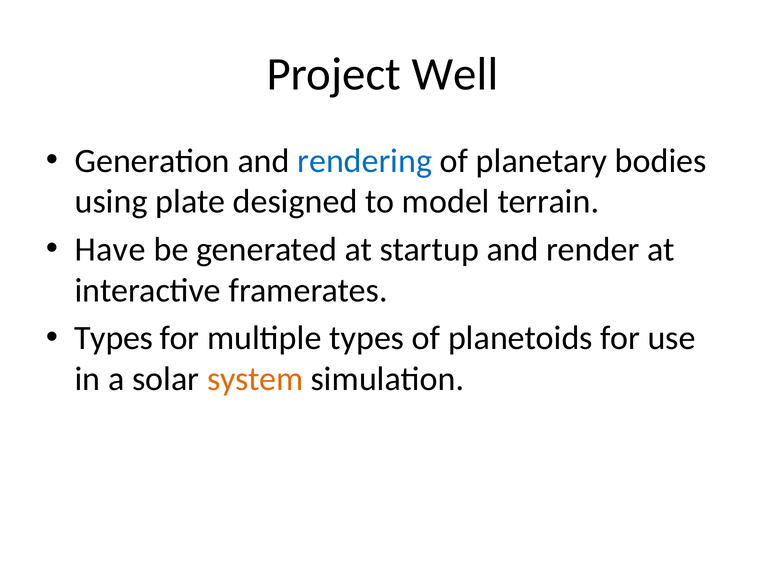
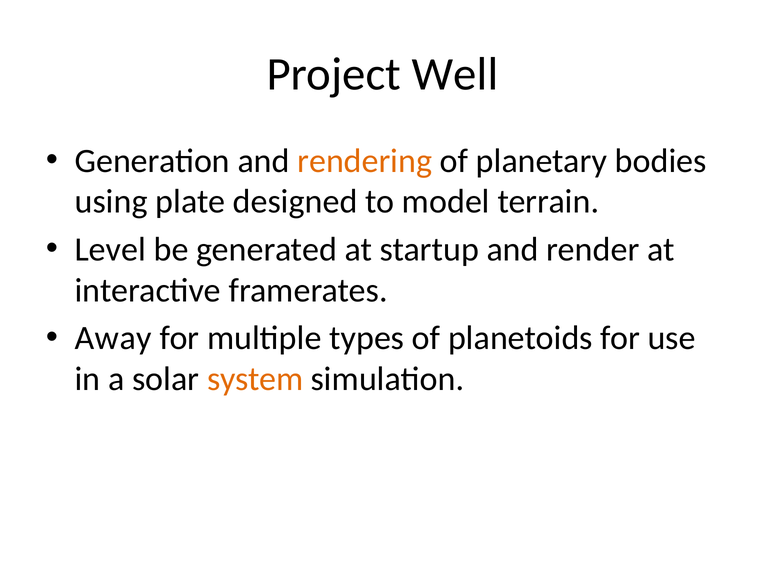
rendering colour: blue -> orange
Have: Have -> Level
Types at (114, 338): Types -> Away
